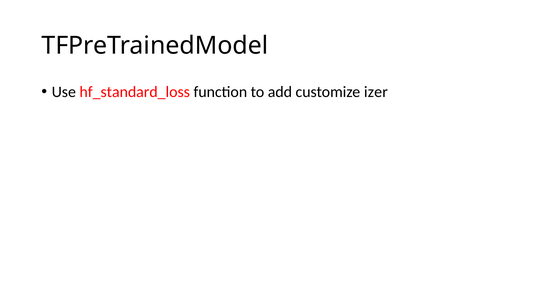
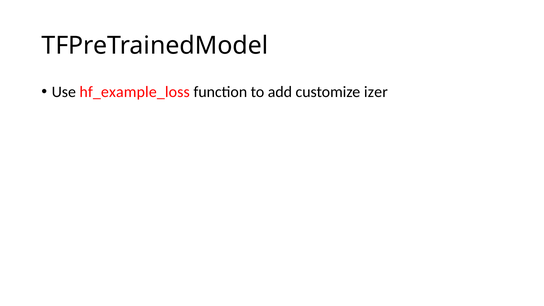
hf_standard_loss: hf_standard_loss -> hf_example_loss
